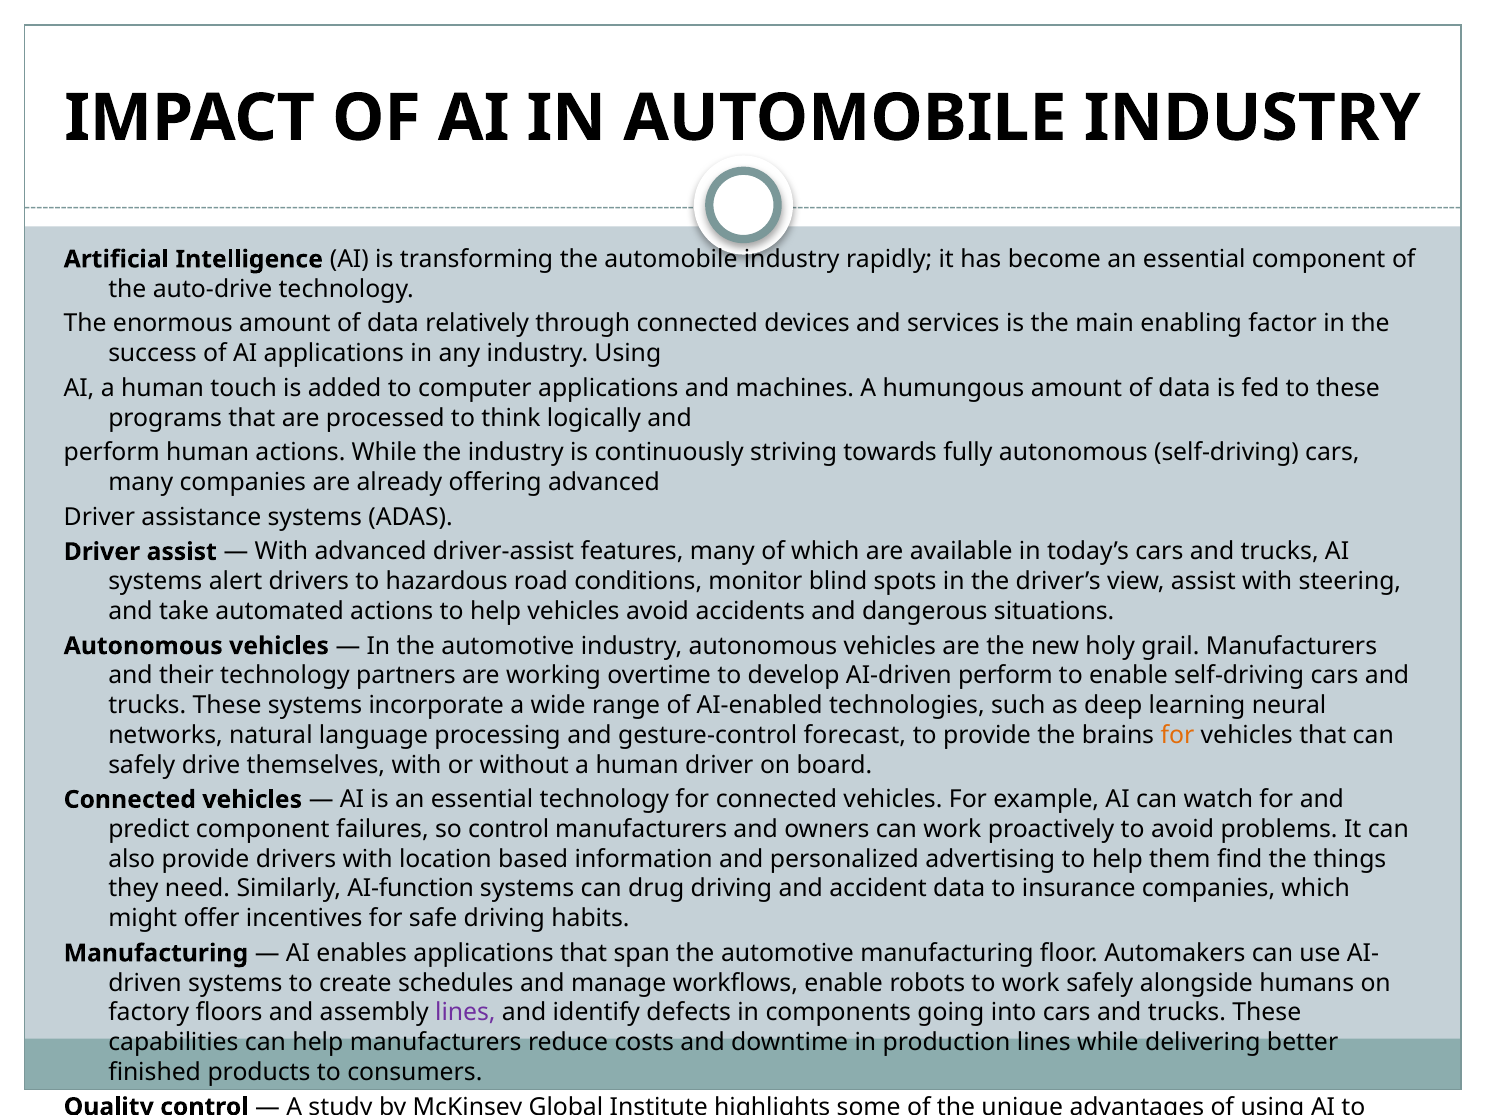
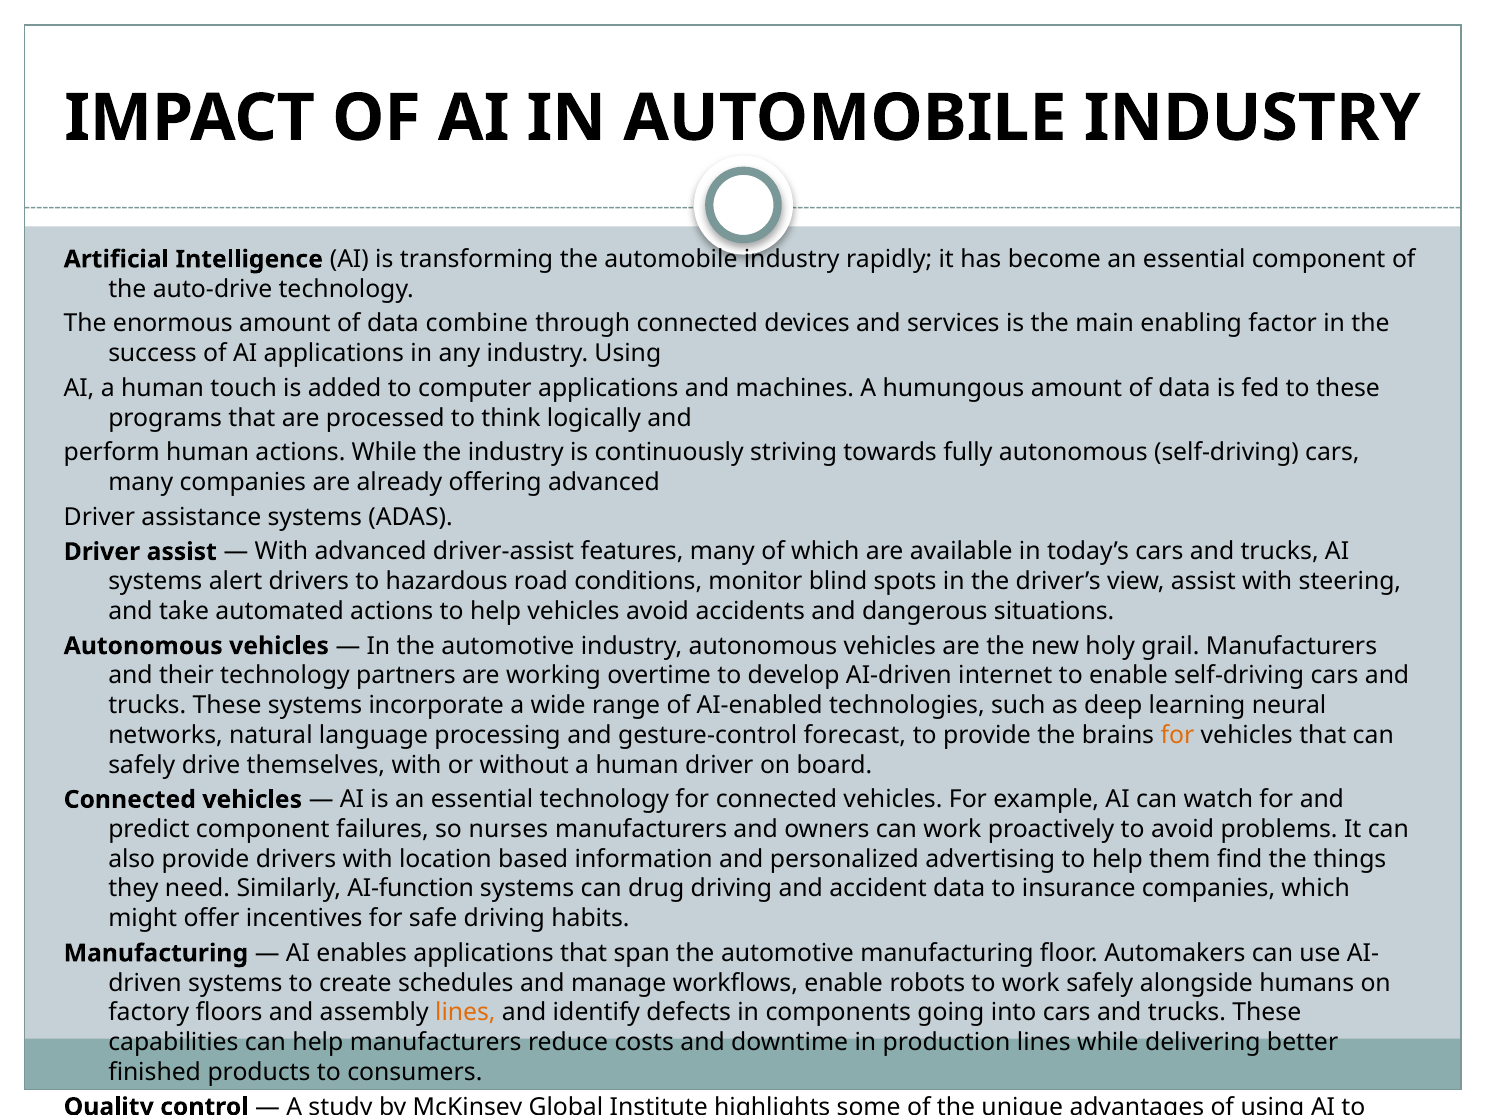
relatively: relatively -> combine
AI-driven perform: perform -> internet
so control: control -> nurses
lines at (465, 1013) colour: purple -> orange
